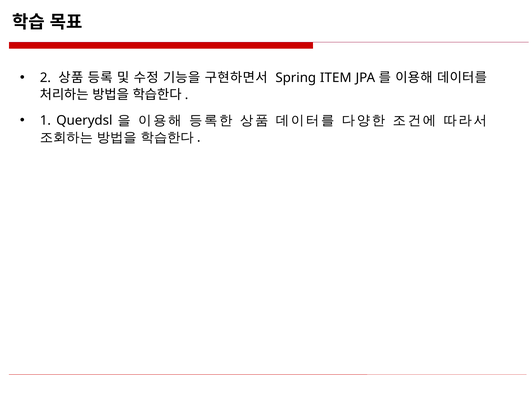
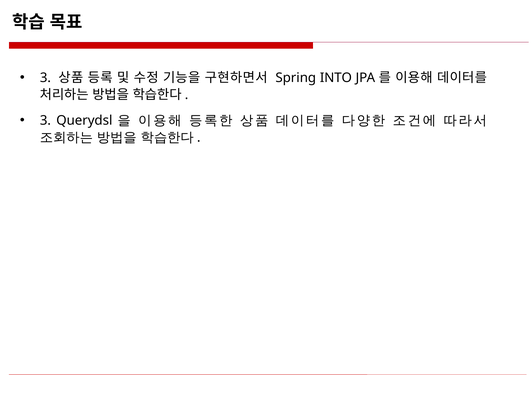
2 at (45, 78): 2 -> 3
ITEM: ITEM -> INTO
1 at (45, 121): 1 -> 3
